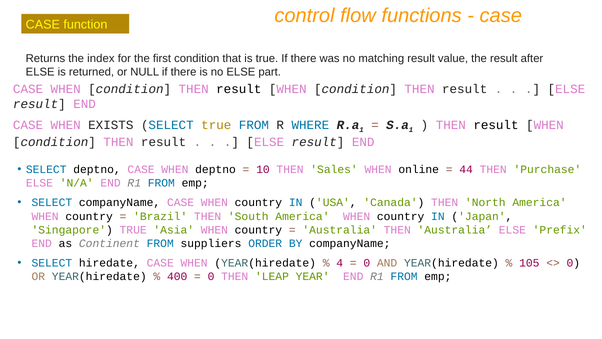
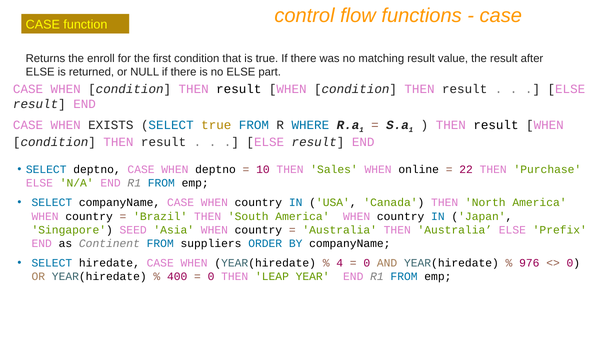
index: index -> enroll
44: 44 -> 22
Singapore TRUE: TRUE -> SEED
105: 105 -> 976
